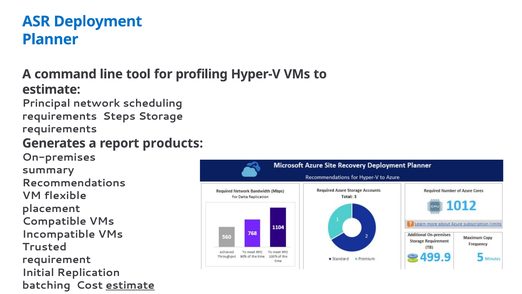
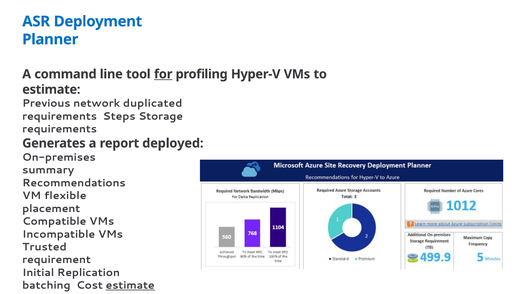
for underline: none -> present
Principal: Principal -> Previous
scheduling: scheduling -> duplicated
products: products -> deployed
